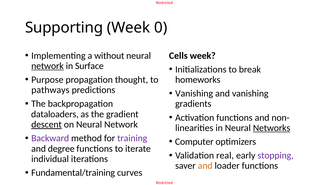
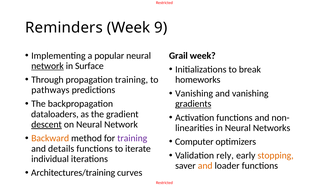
Supporting: Supporting -> Reminders
0: 0 -> 9
without: without -> popular
Cells: Cells -> Grail
Purpose: Purpose -> Through
propagation thought: thought -> training
gradients underline: none -> present
Networks underline: present -> none
Backward colour: purple -> orange
degree: degree -> details
real: real -> rely
stopping colour: purple -> orange
Fundamental/training: Fundamental/training -> Architectures/training
